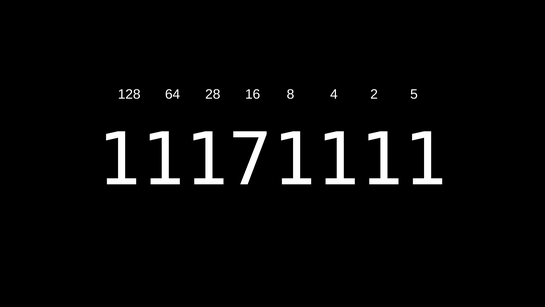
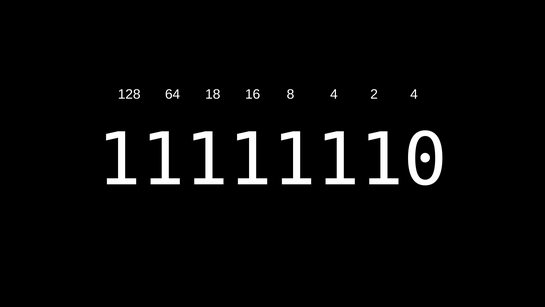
28: 28 -> 18
2 5: 5 -> 4
11171111: 11171111 -> 11111110
